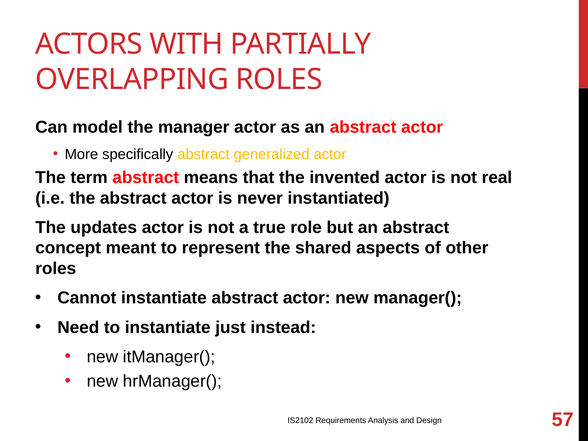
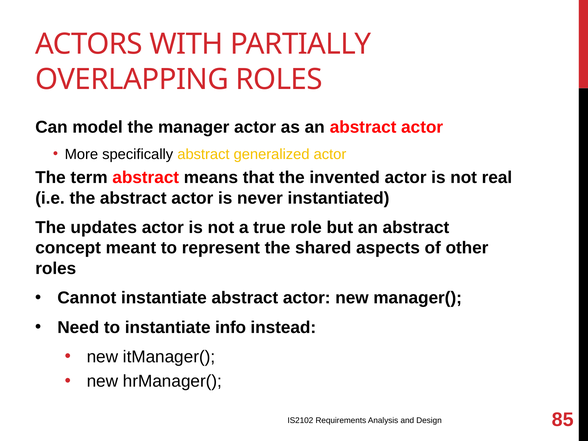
just: just -> info
57: 57 -> 85
